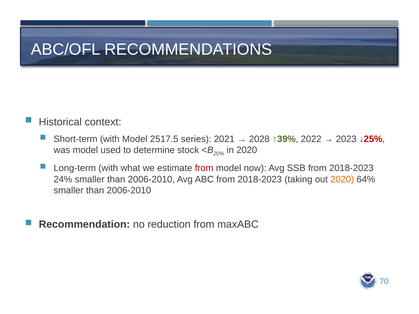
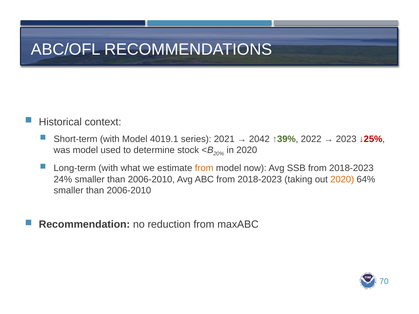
2517.5: 2517.5 -> 4019.1
2028: 2028 -> 2042
from at (204, 168) colour: red -> orange
